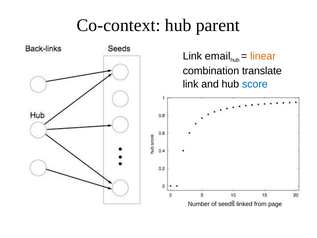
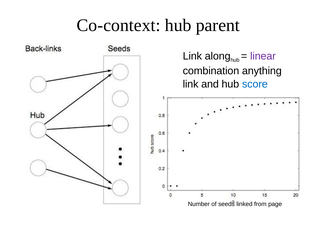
email: email -> along
linear colour: orange -> purple
translate: translate -> anything
